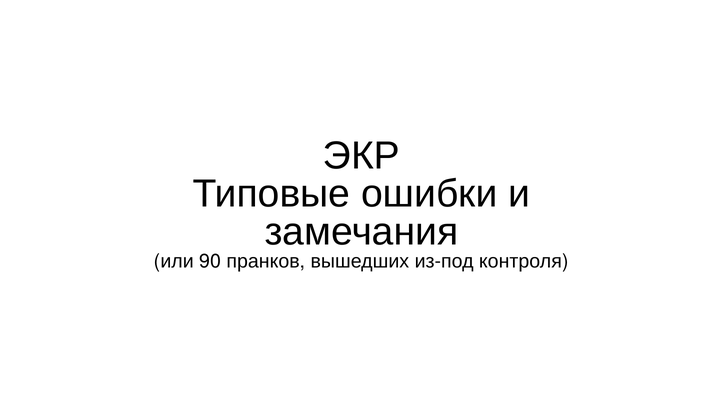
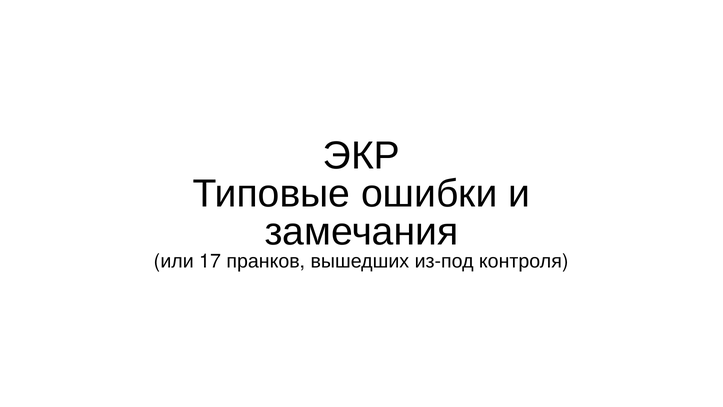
90: 90 -> 17
